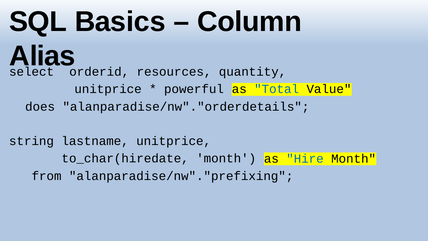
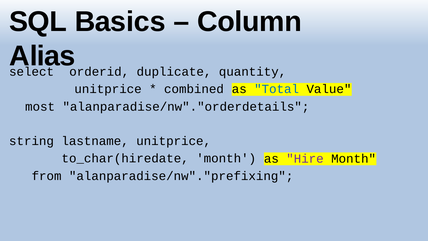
resources: resources -> duplicate
powerful: powerful -> combined
does: does -> most
Hire colour: blue -> purple
